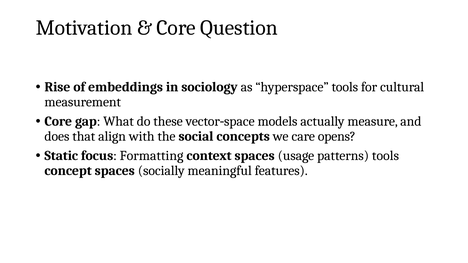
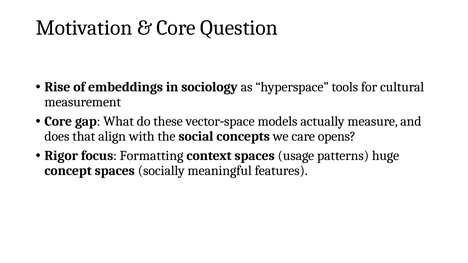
Static: Static -> Rigor
patterns tools: tools -> huge
